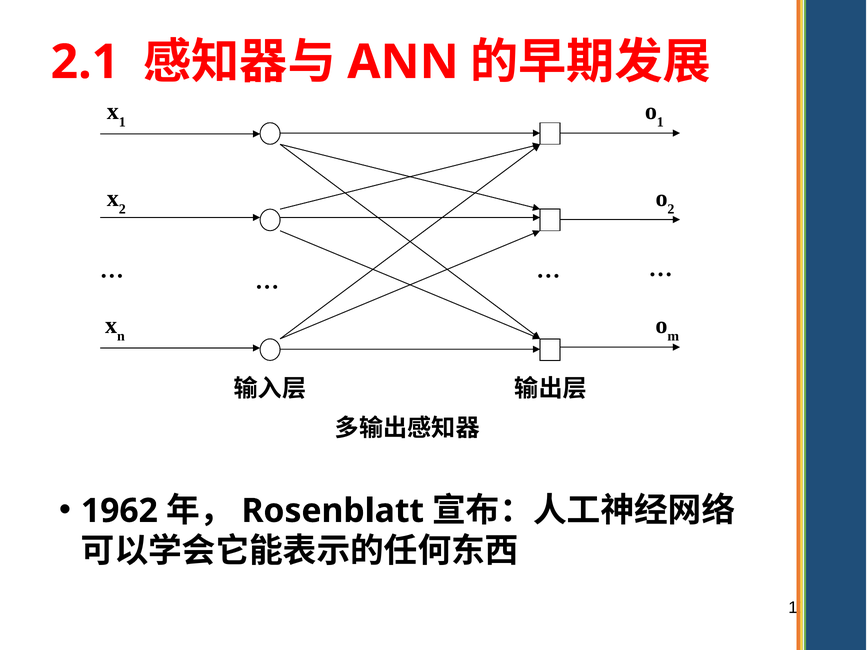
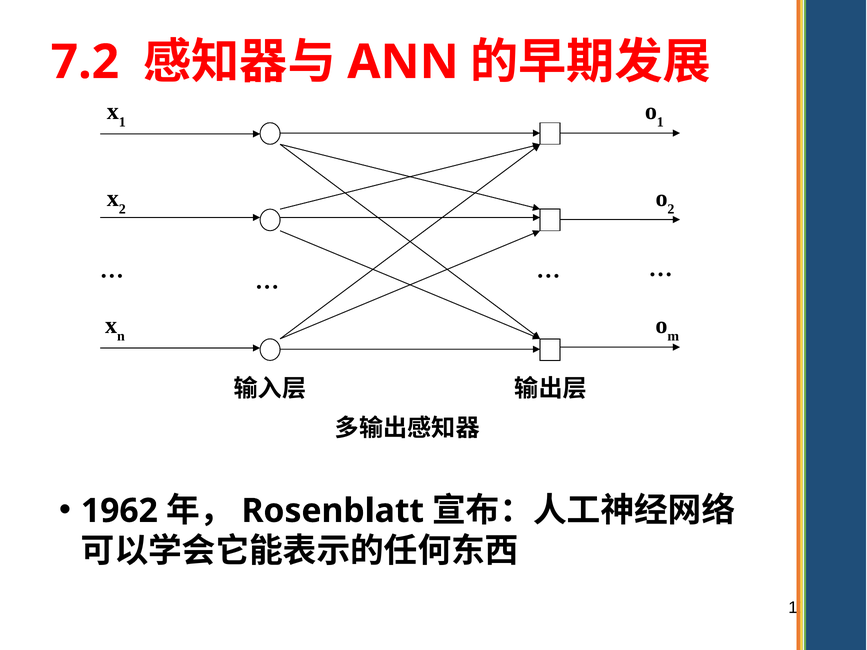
2.1: 2.1 -> 7.2
